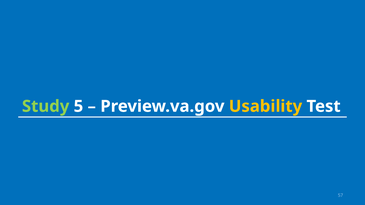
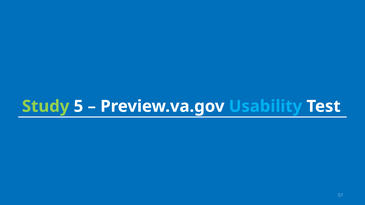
Usability colour: yellow -> light blue
